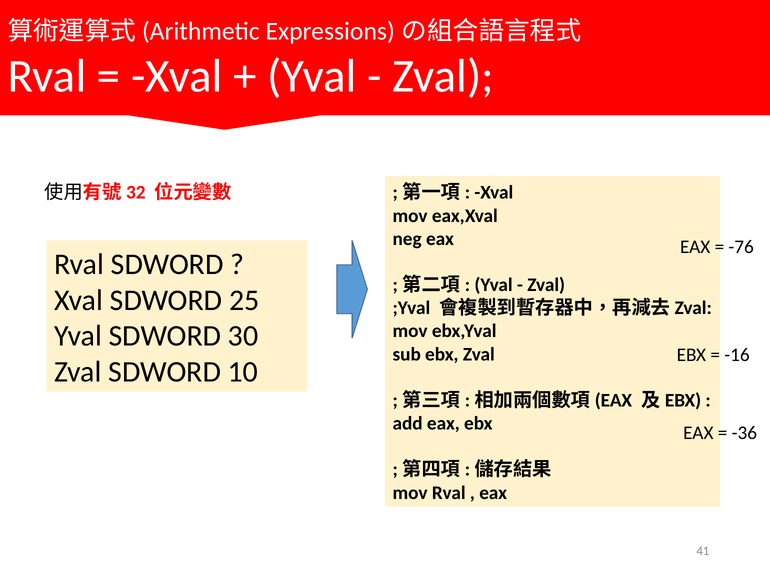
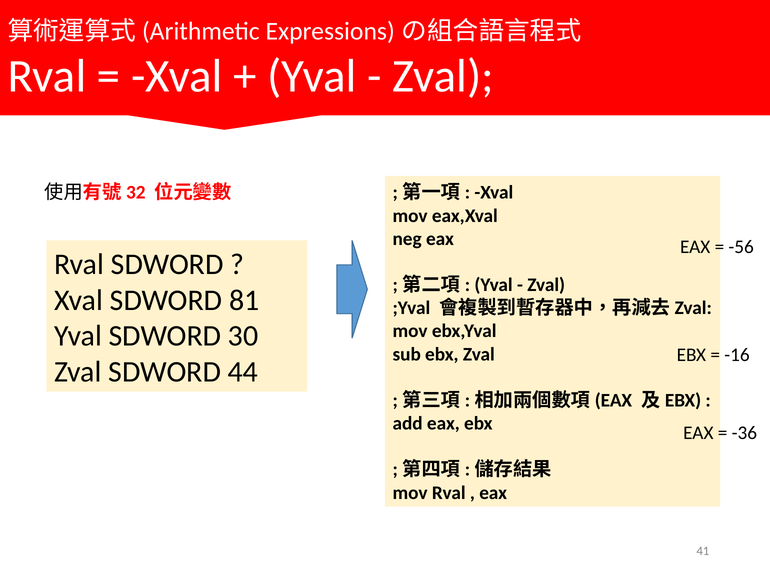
-76: -76 -> -56
25: 25 -> 81
10: 10 -> 44
